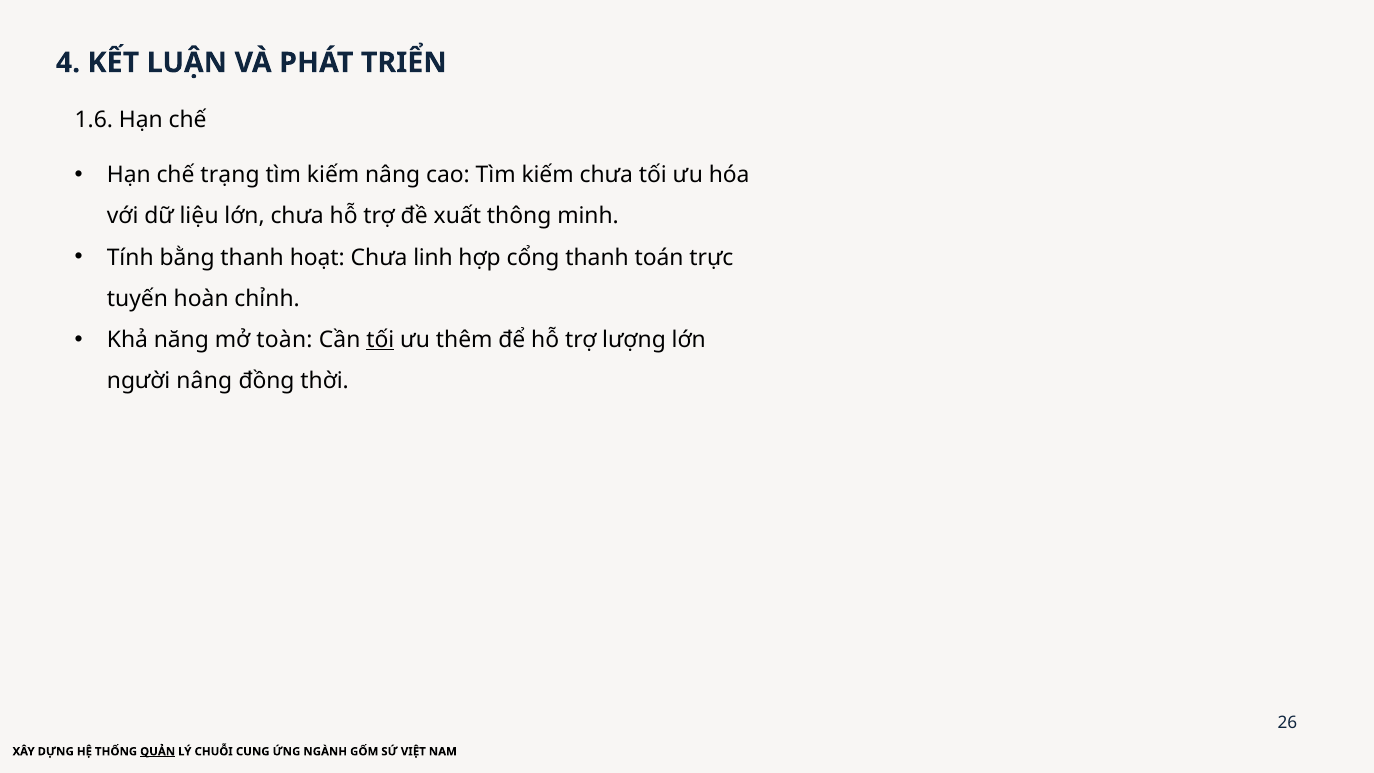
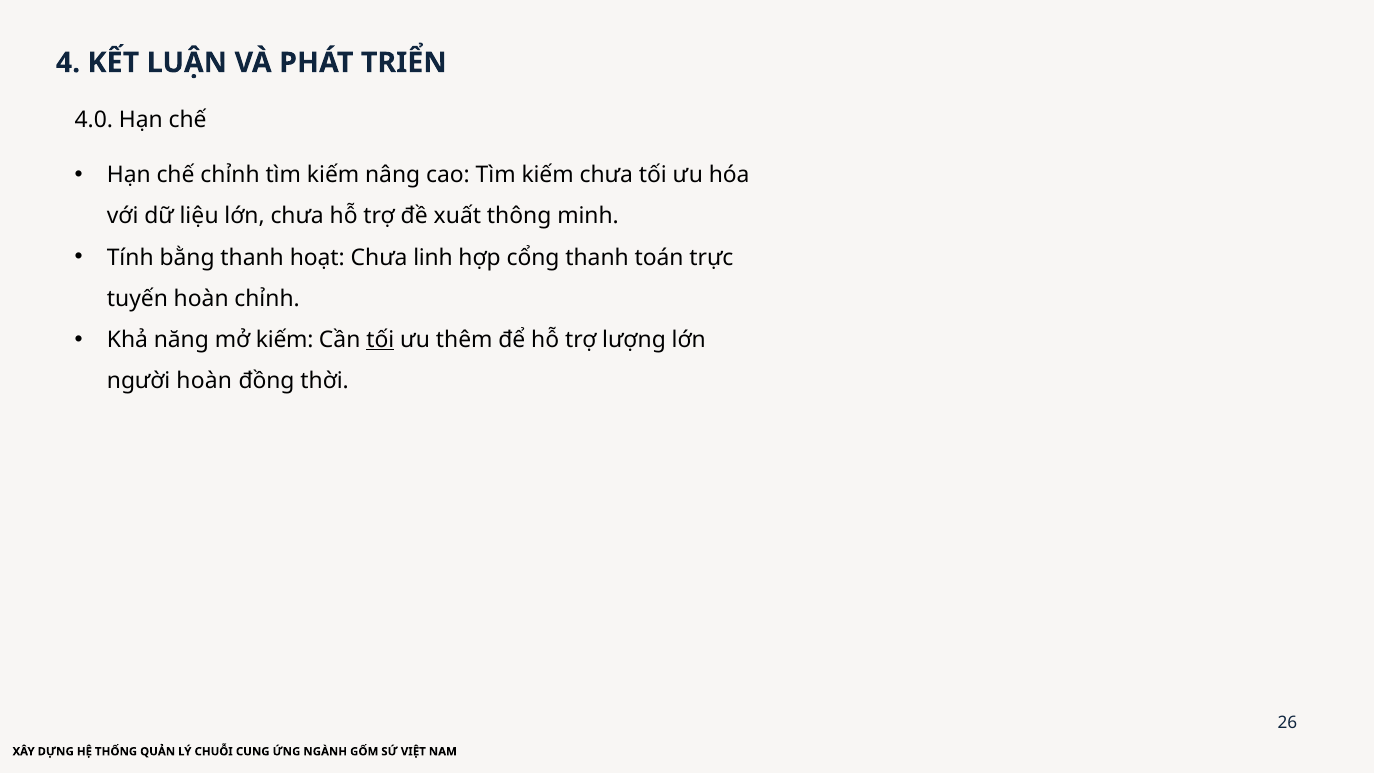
1.6: 1.6 -> 4.0
chế trạng: trạng -> chỉnh
mở toàn: toàn -> kiếm
người nâng: nâng -> hoàn
QUẢN underline: present -> none
